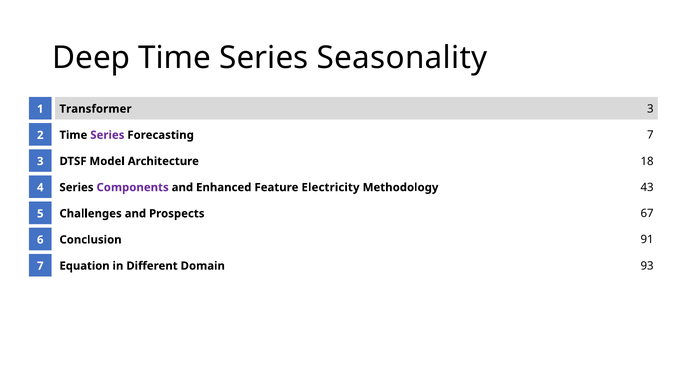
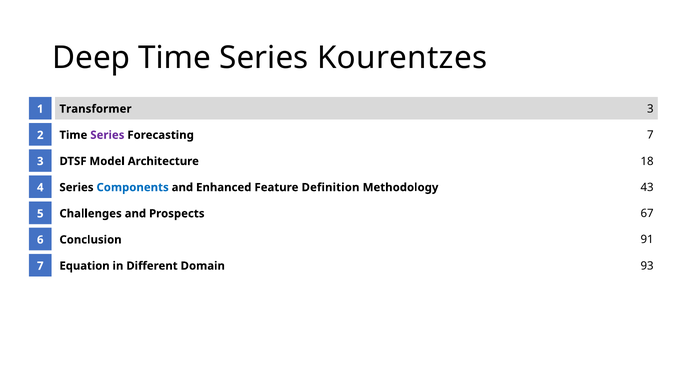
Seasonality: Seasonality -> Kourentzes
Components colour: purple -> blue
Electricity: Electricity -> Definition
